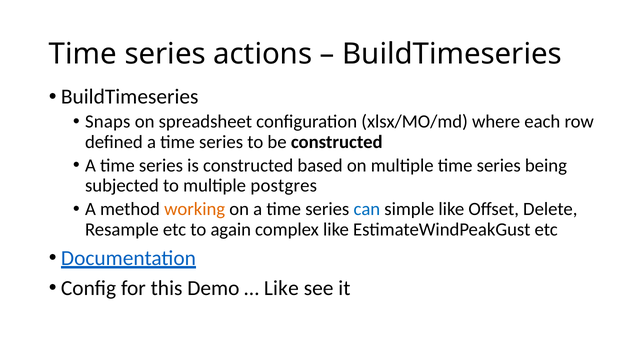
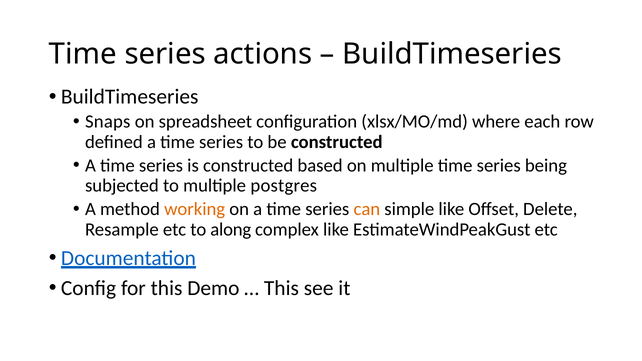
can colour: blue -> orange
again: again -> along
Like at (281, 288): Like -> This
